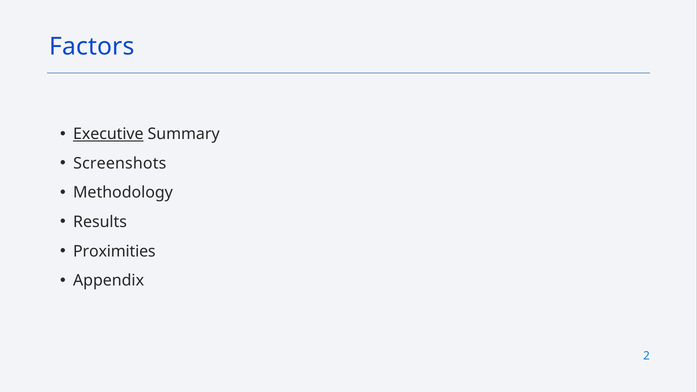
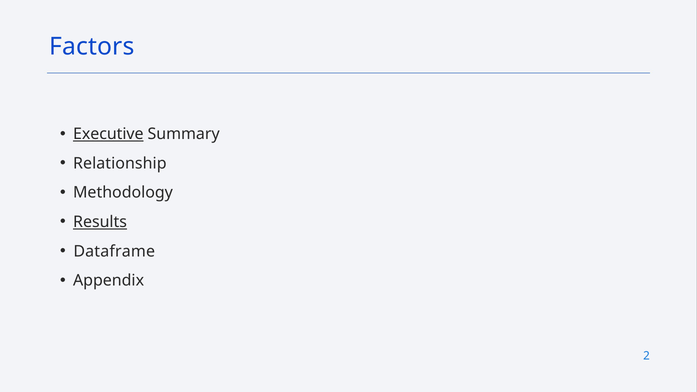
Screenshots: Screenshots -> Relationship
Results underline: none -> present
Proximities: Proximities -> Dataframe
